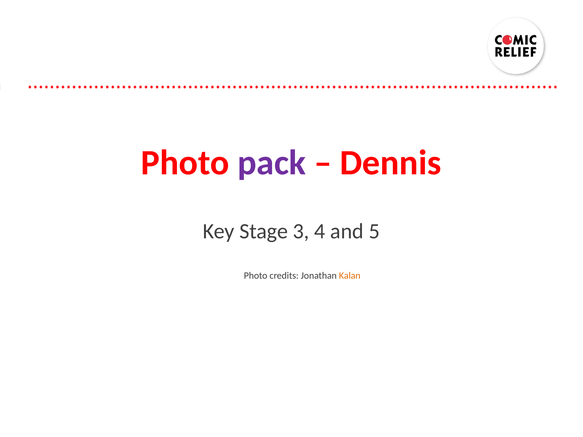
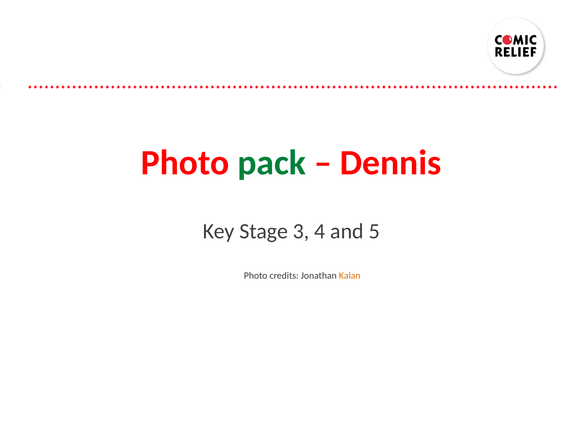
pack colour: purple -> green
